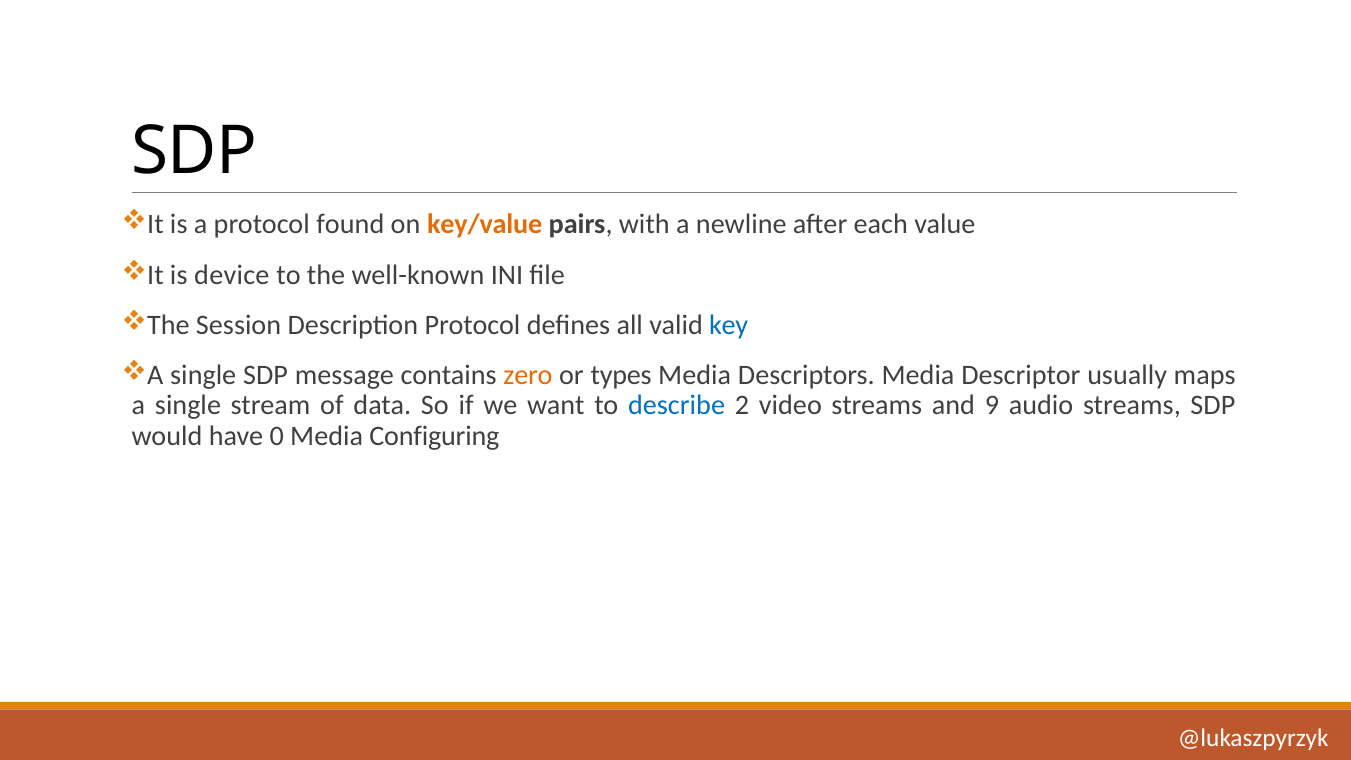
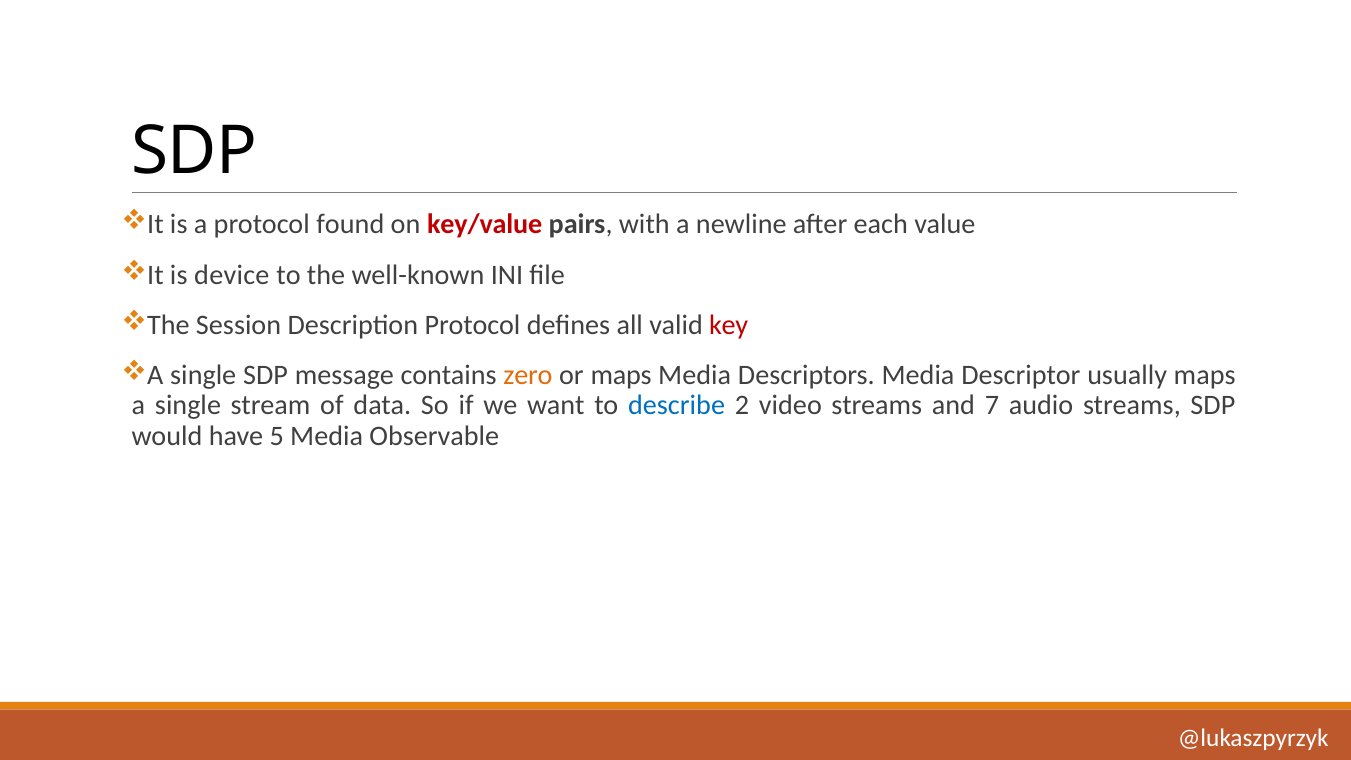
key/value colour: orange -> red
key colour: blue -> red
or types: types -> maps
9: 9 -> 7
0: 0 -> 5
Configuring: Configuring -> Observable
